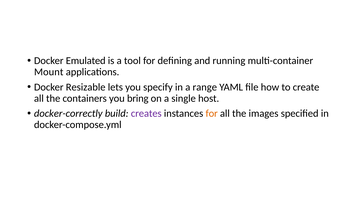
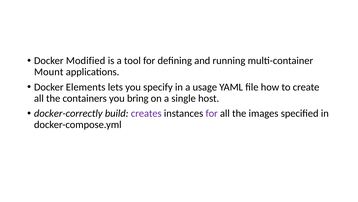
Emulated: Emulated -> Modified
Resizable: Resizable -> Elements
range: range -> usage
for at (212, 113) colour: orange -> purple
